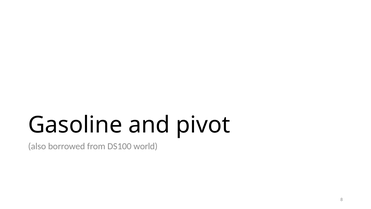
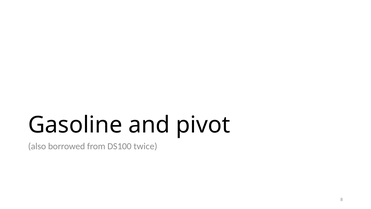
world: world -> twice
